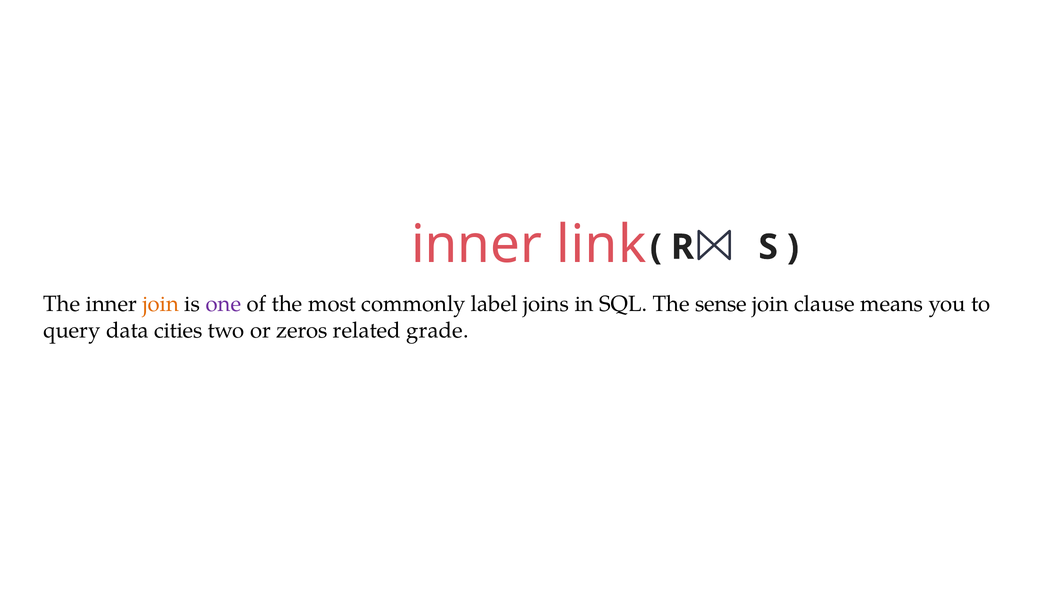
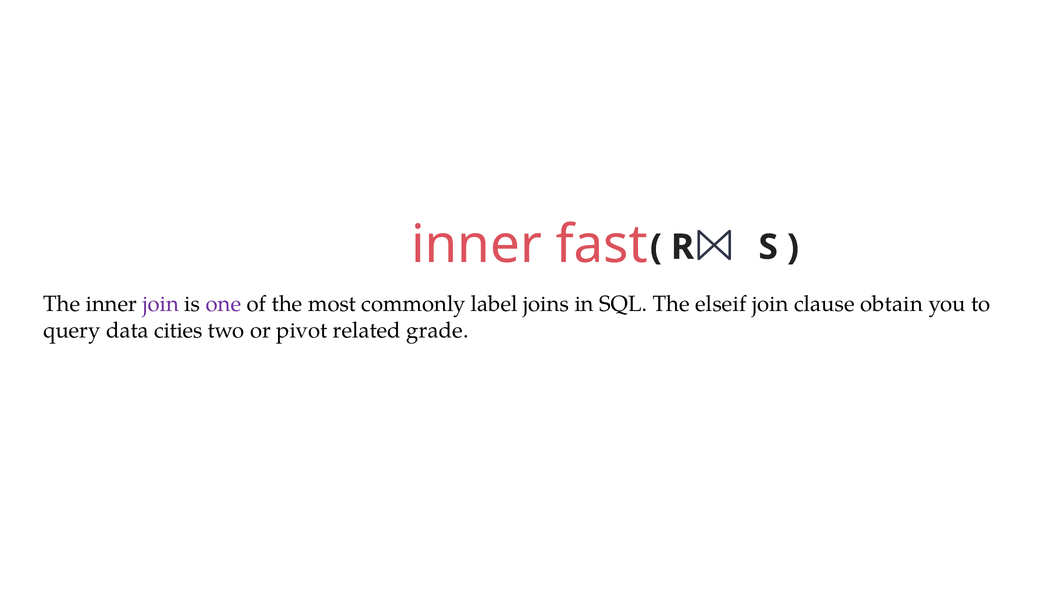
link: link -> fast
join at (161, 304) colour: orange -> purple
sense: sense -> elseif
means: means -> obtain
zeros: zeros -> pivot
